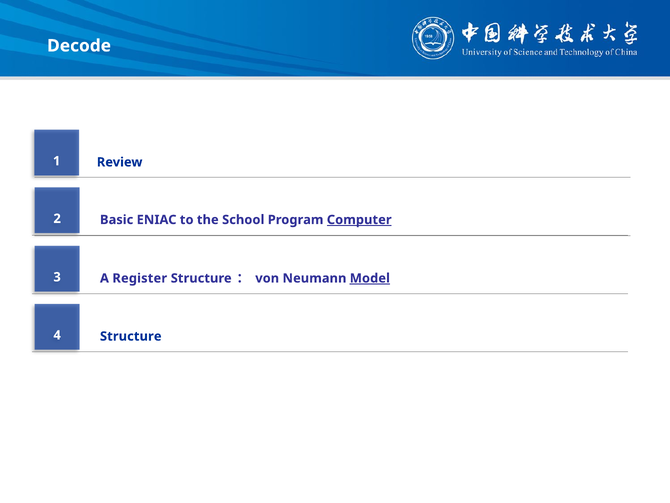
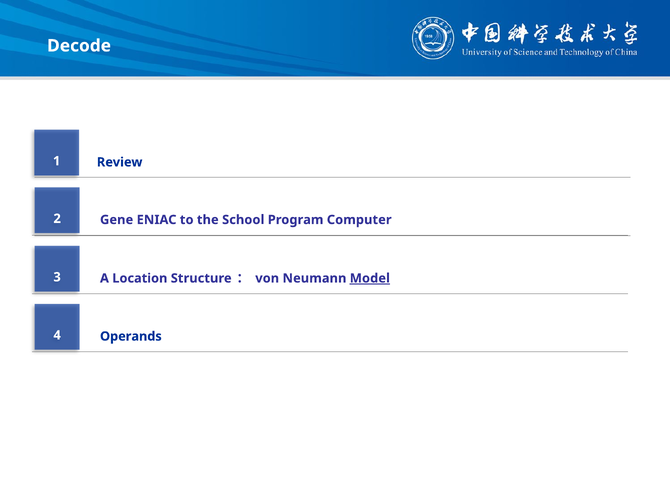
Basic: Basic -> Gene
Computer underline: present -> none
Register: Register -> Location
4 Structure: Structure -> Operands
